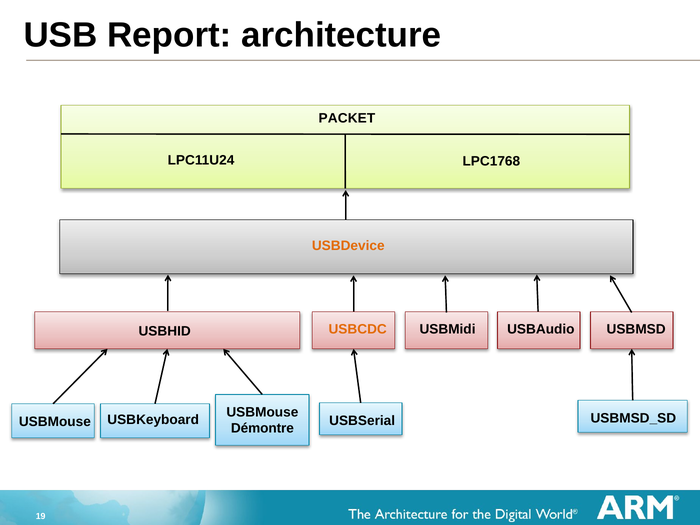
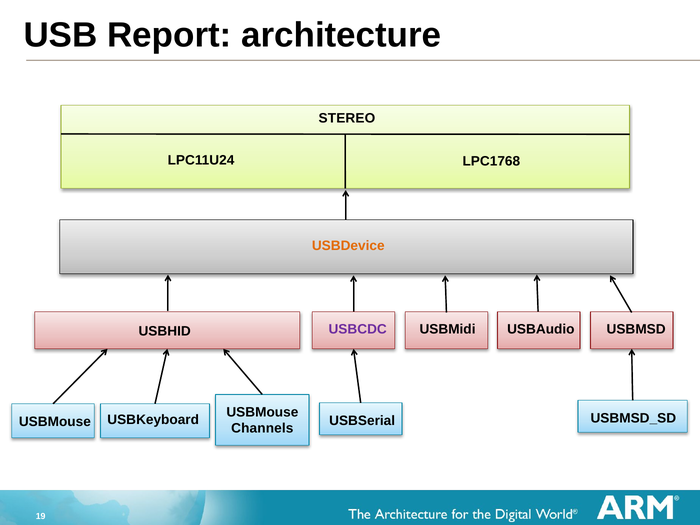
PACKET: PACKET -> STEREO
USBCDC colour: orange -> purple
Démontre: Démontre -> Channels
